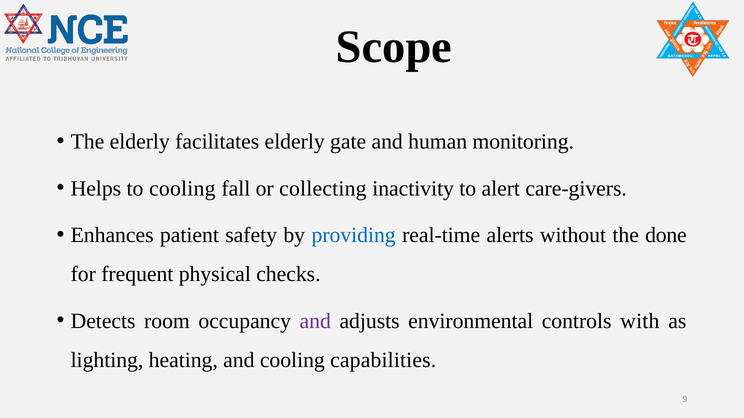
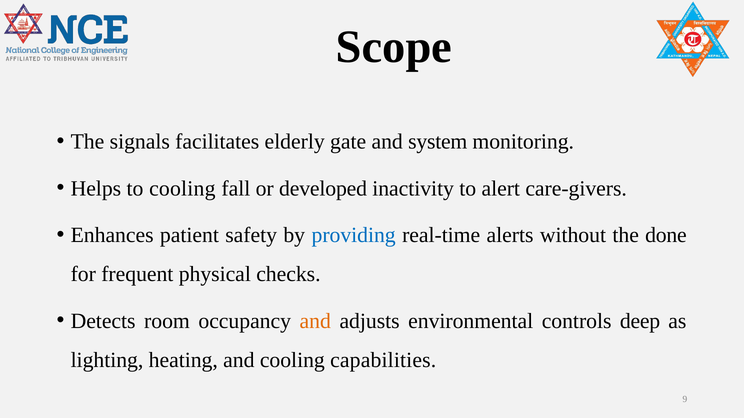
The elderly: elderly -> signals
human: human -> system
collecting: collecting -> developed
and at (315, 321) colour: purple -> orange
with: with -> deep
